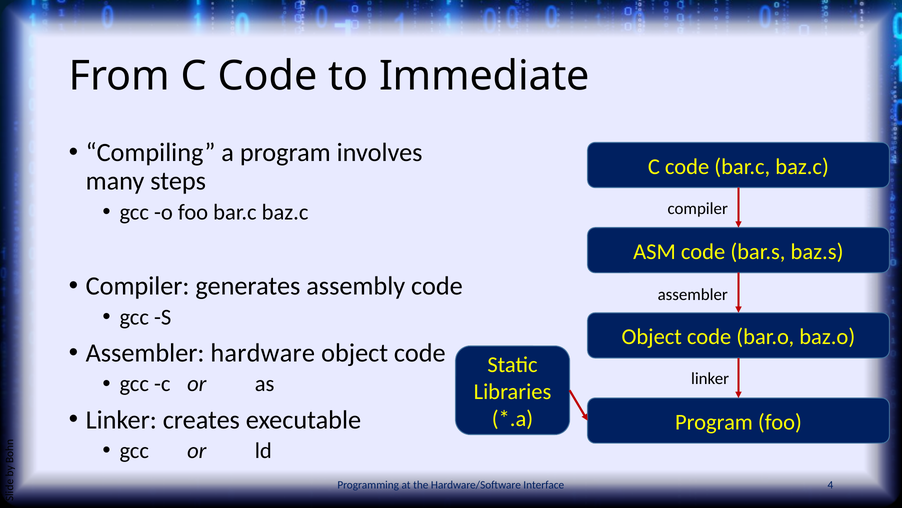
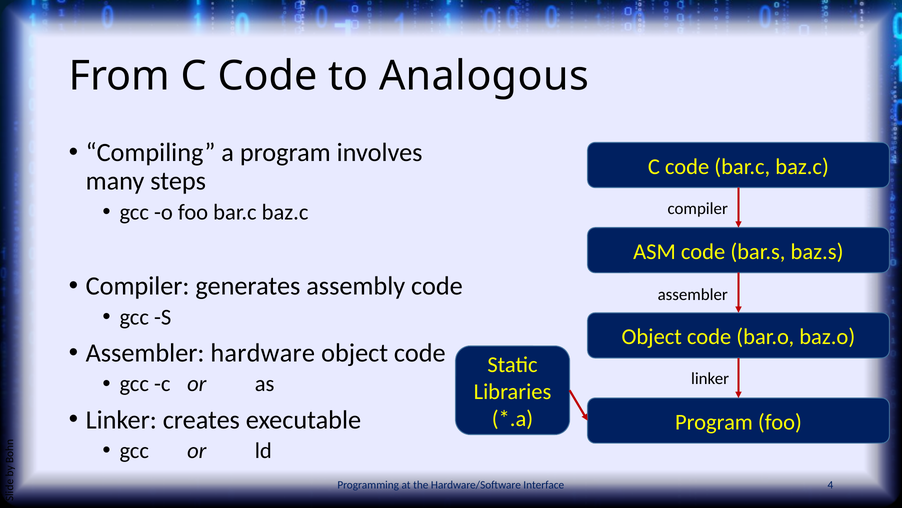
Immediate: Immediate -> Analogous
